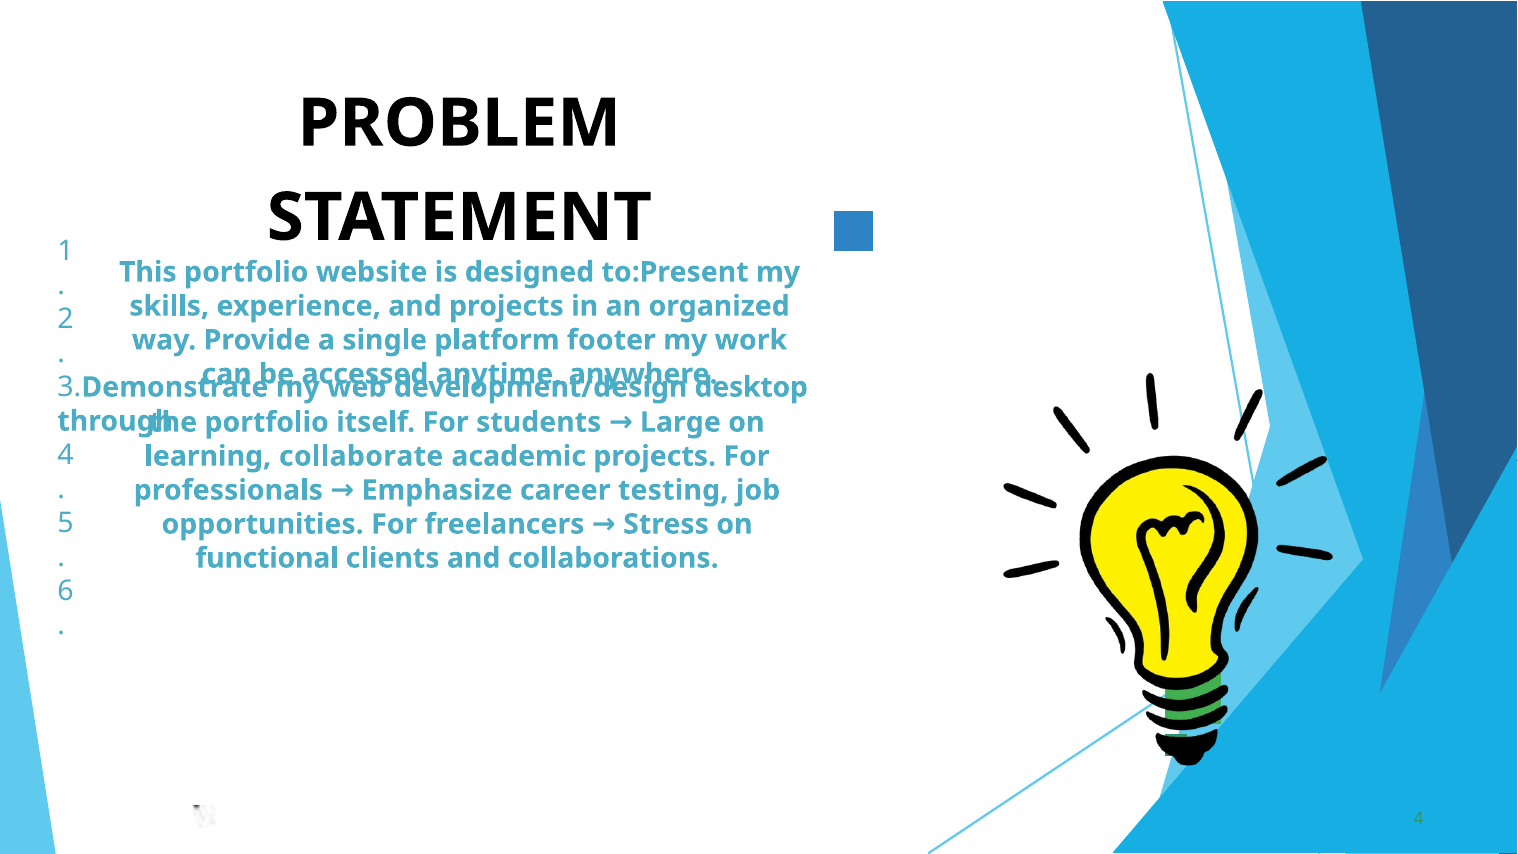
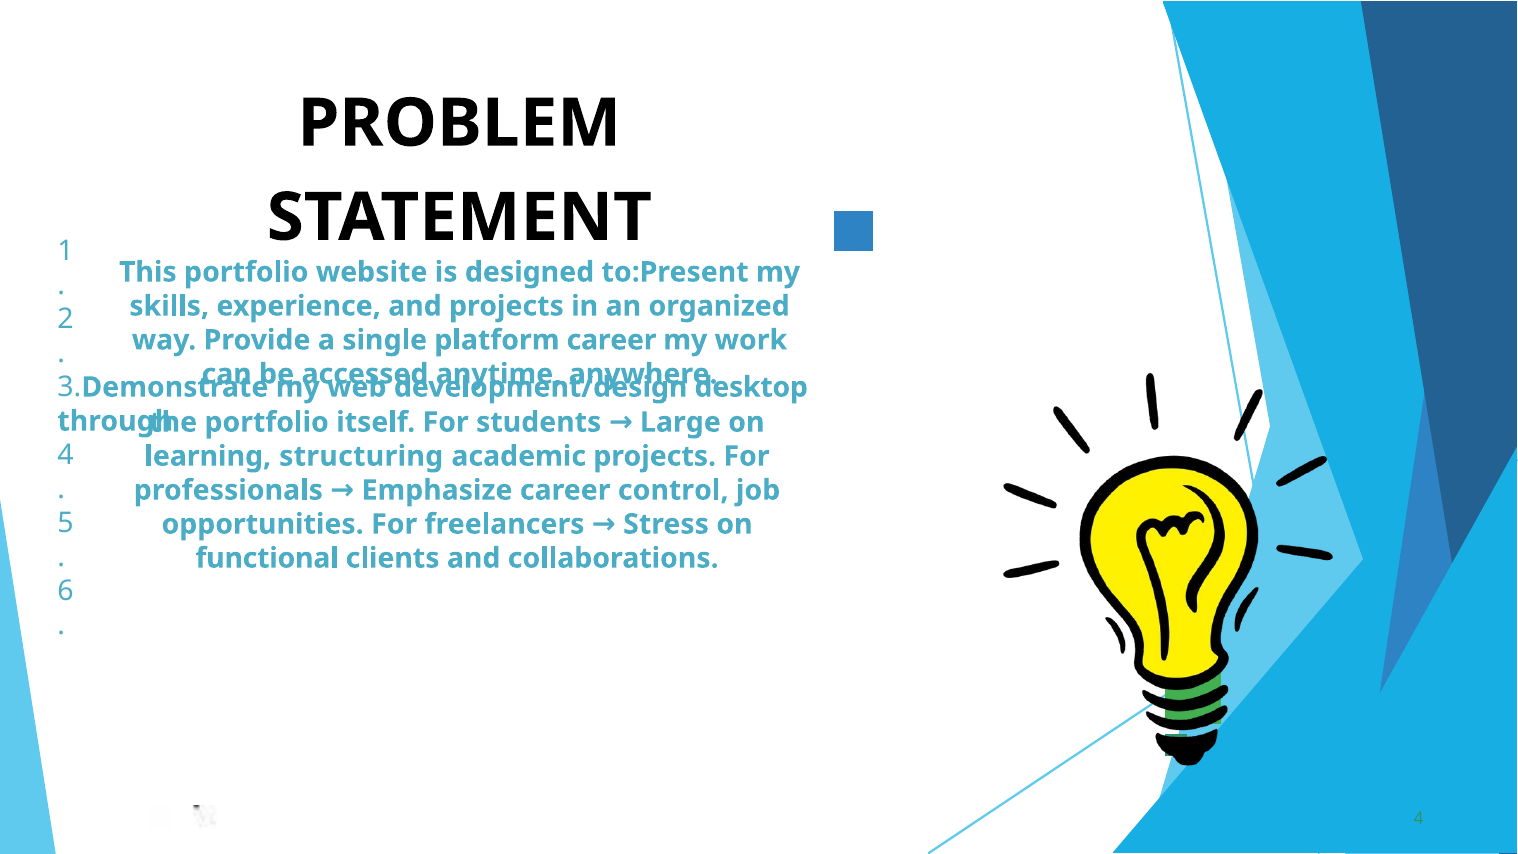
platform footer: footer -> career
collaborate: collaborate -> structuring
testing: testing -> control
